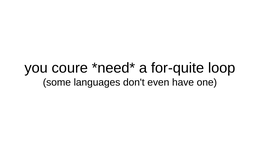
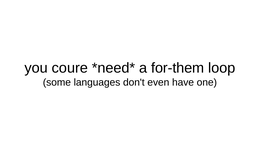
for-quite: for-quite -> for-them
